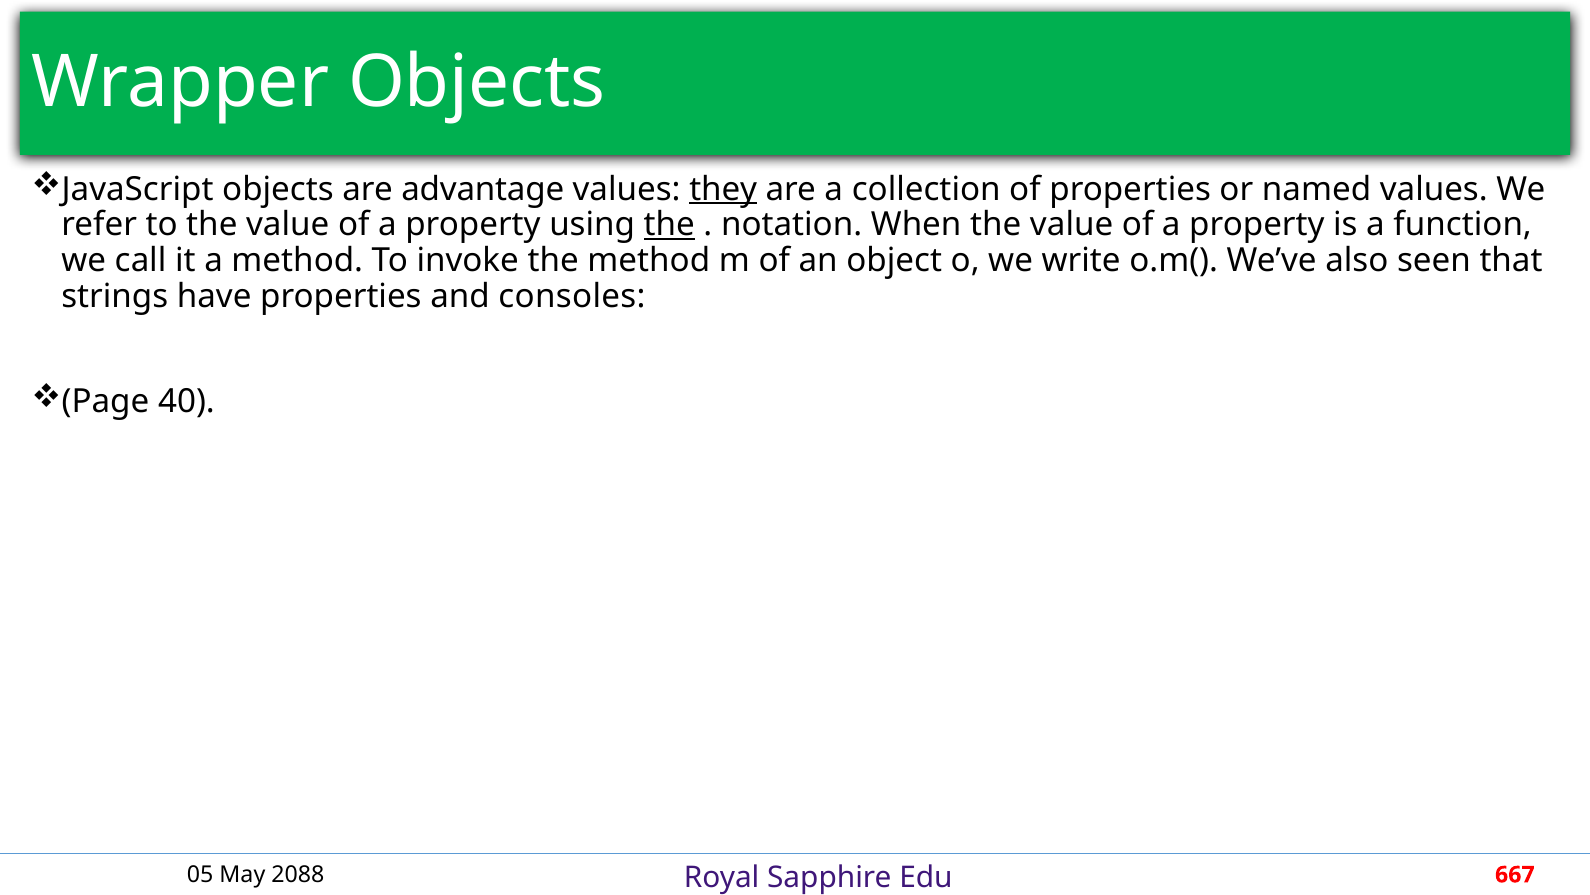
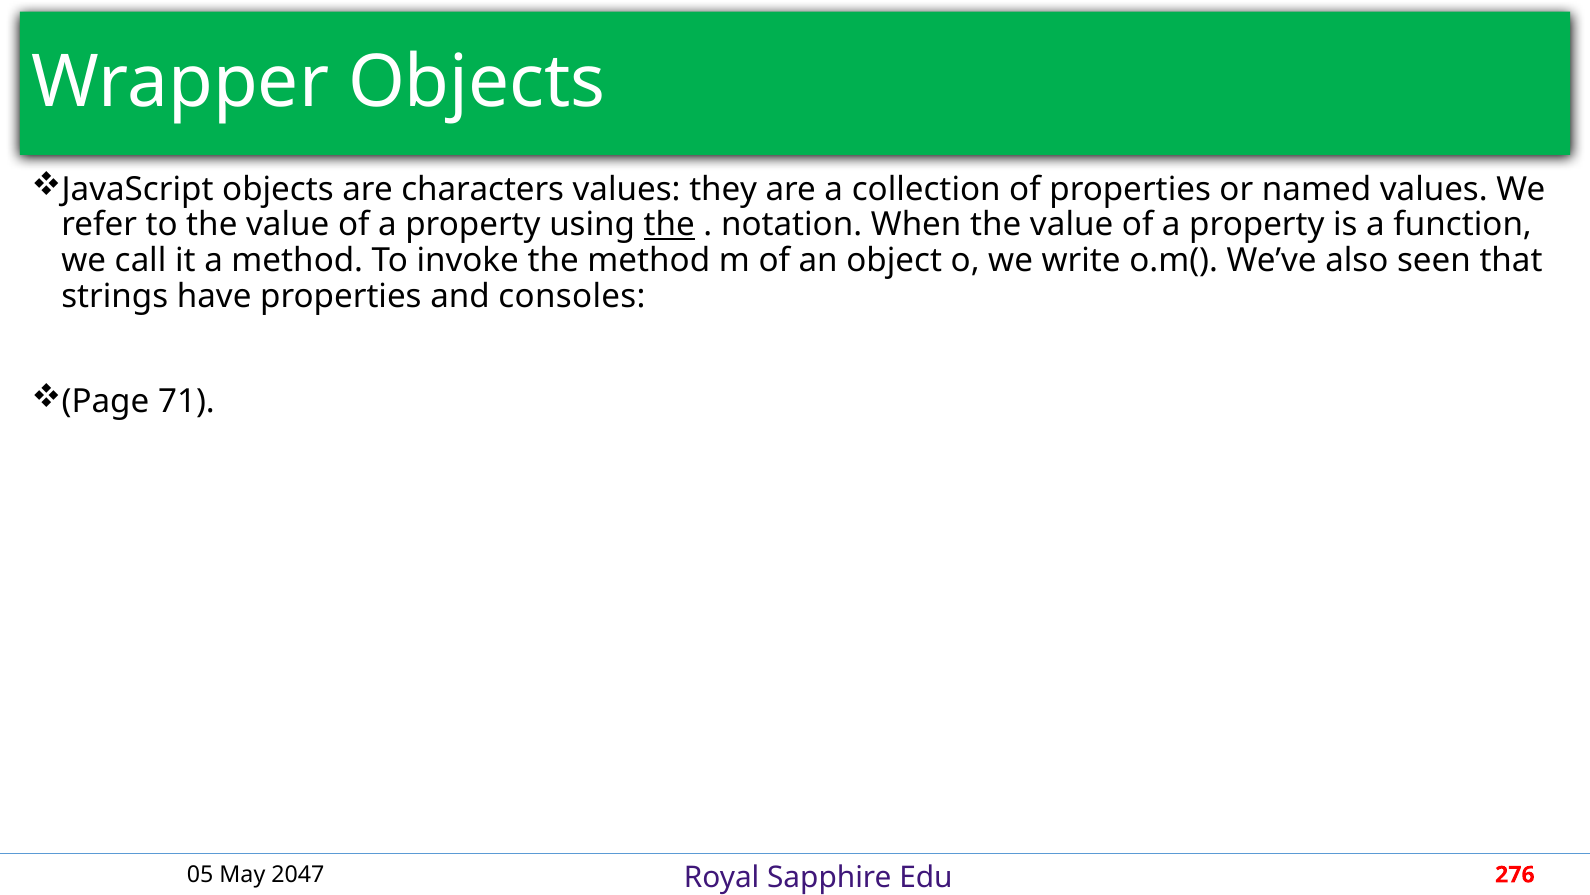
advantage: advantage -> characters
they underline: present -> none
40: 40 -> 71
2088: 2088 -> 2047
667: 667 -> 276
